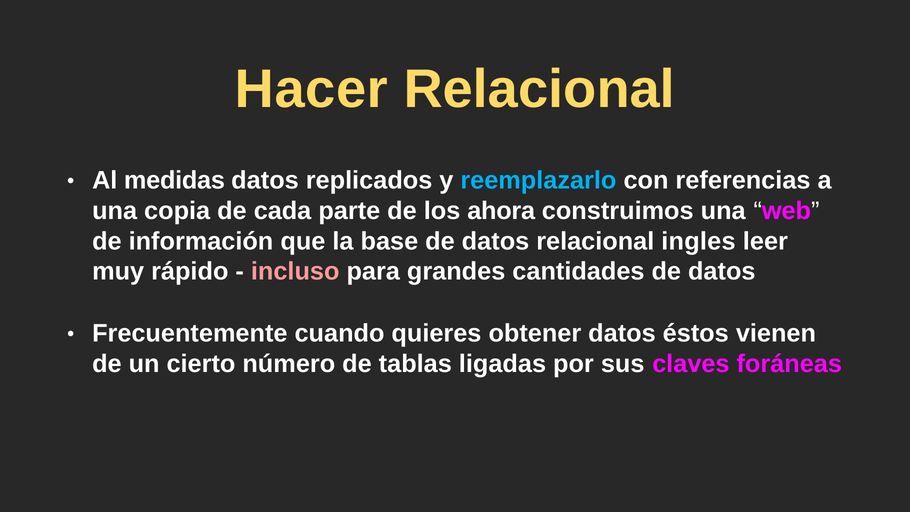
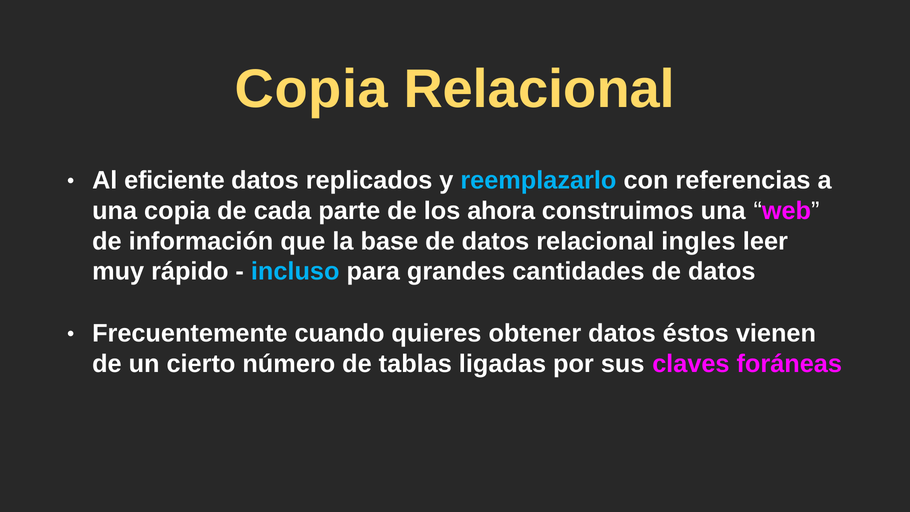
Hacer at (311, 89): Hacer -> Copia
medidas: medidas -> eficiente
incluso colour: pink -> light blue
